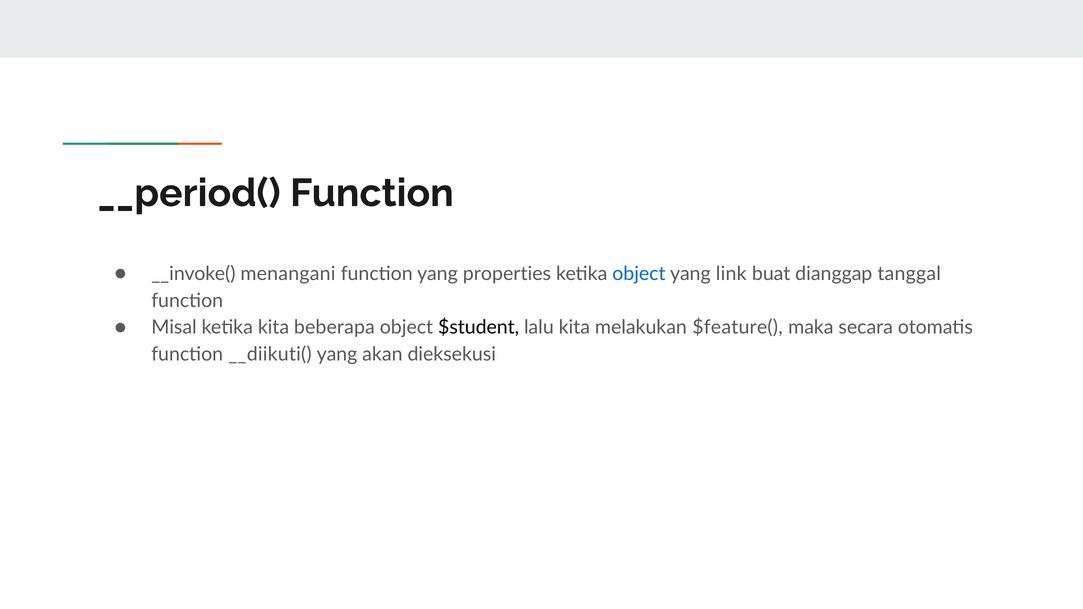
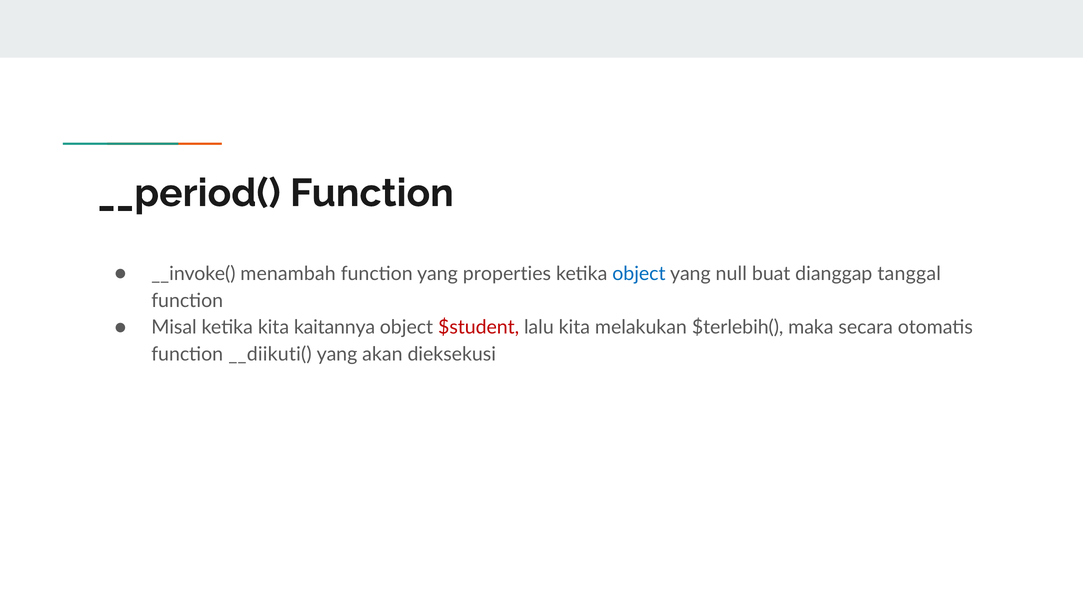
menangani: menangani -> menambah
link: link -> null
beberapa: beberapa -> kaitannya
$student colour: black -> red
$feature(: $feature( -> $terlebih(
